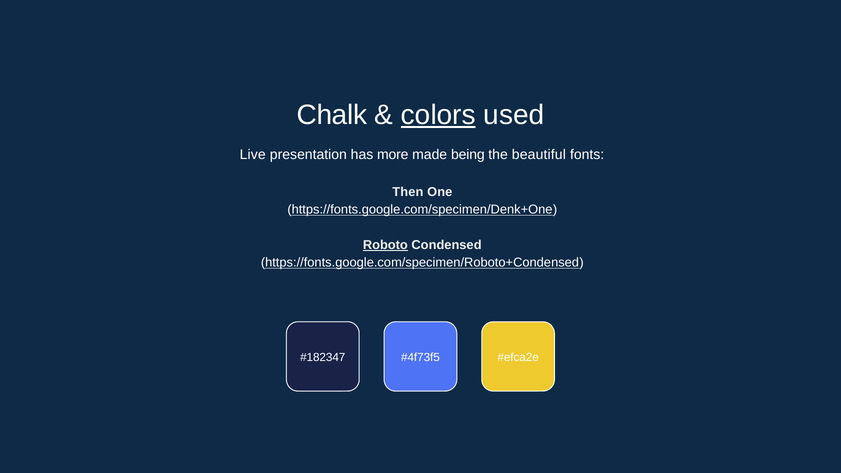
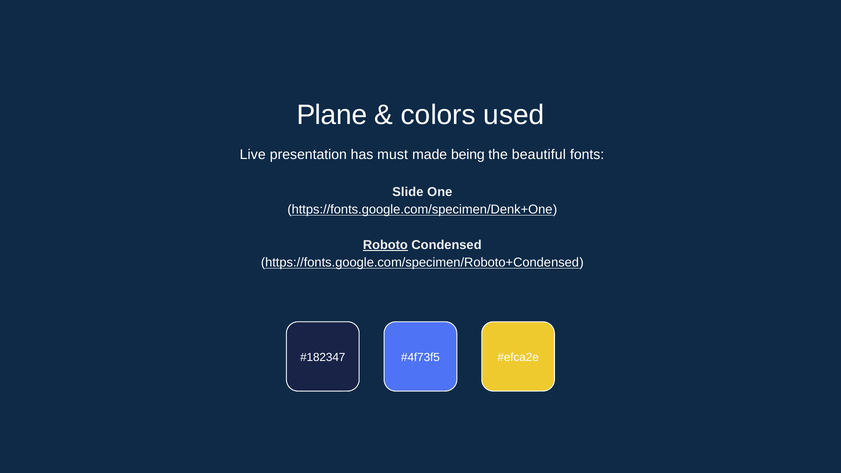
Chalk: Chalk -> Plane
colors underline: present -> none
more: more -> must
Then: Then -> Slide
